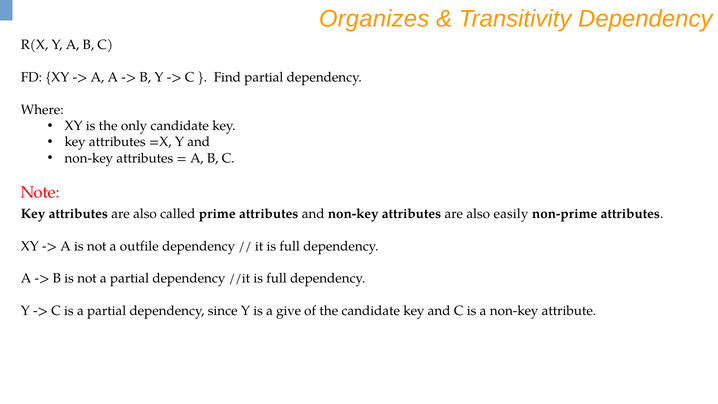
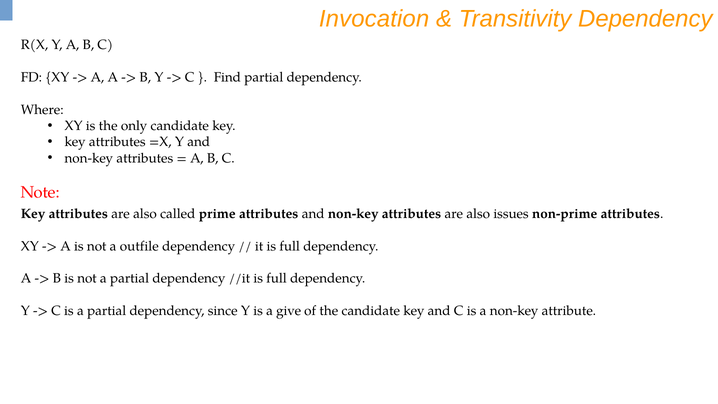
Organizes: Organizes -> Invocation
easily: easily -> issues
